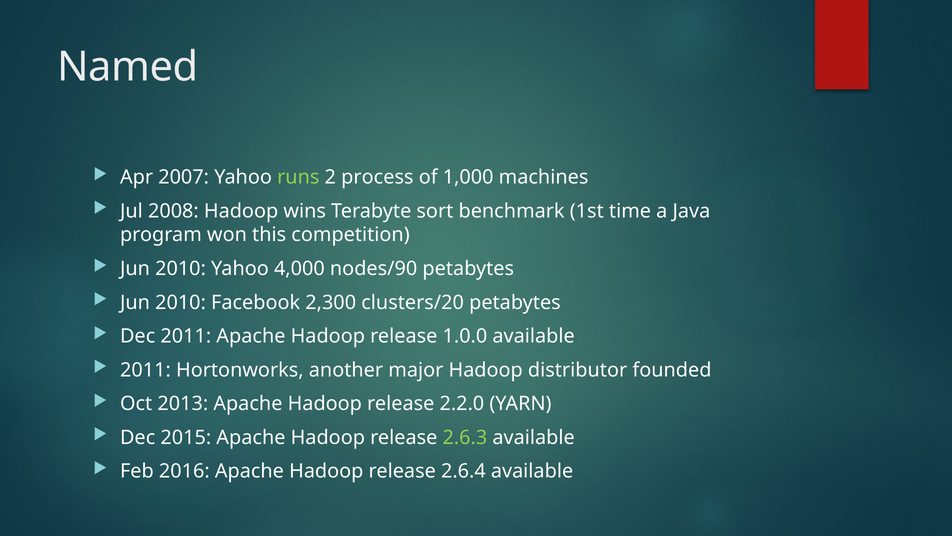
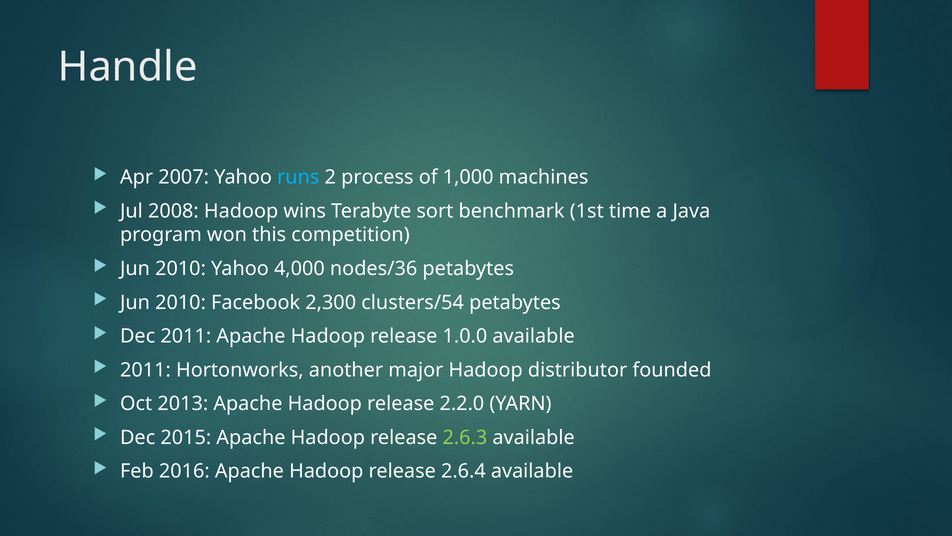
Named: Named -> Handle
runs colour: light green -> light blue
nodes/90: nodes/90 -> nodes/36
clusters/20: clusters/20 -> clusters/54
